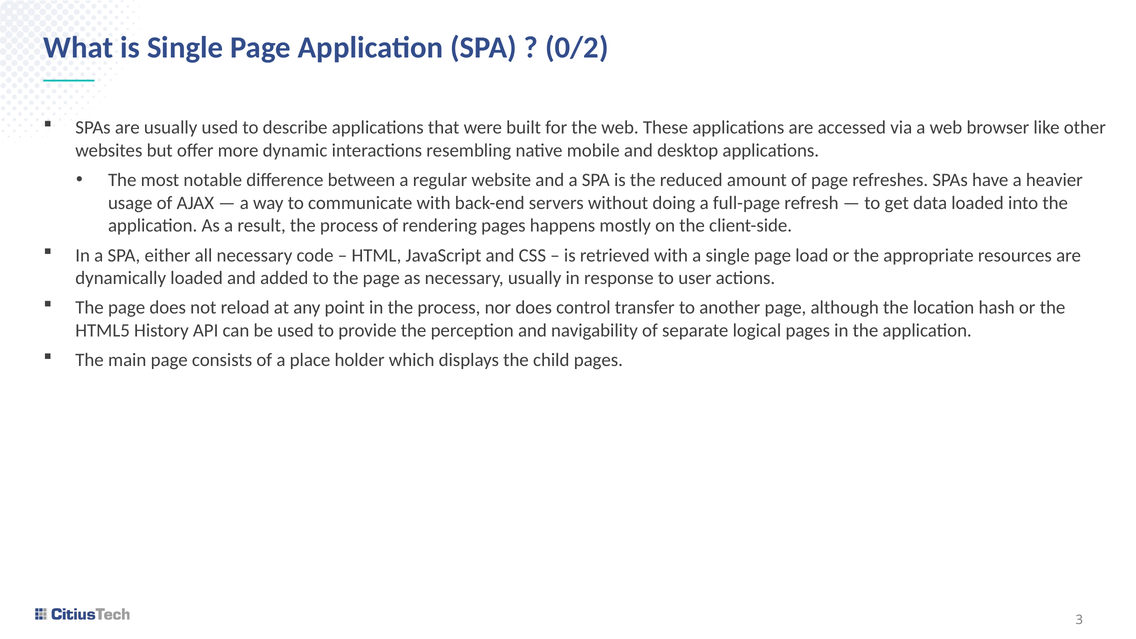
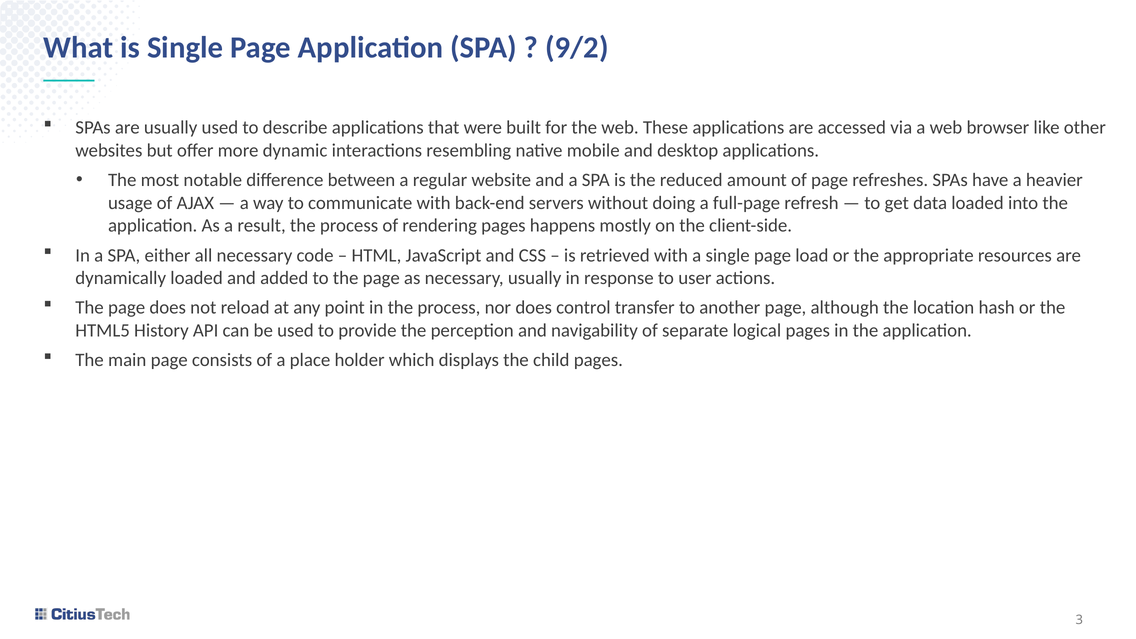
0/2: 0/2 -> 9/2
